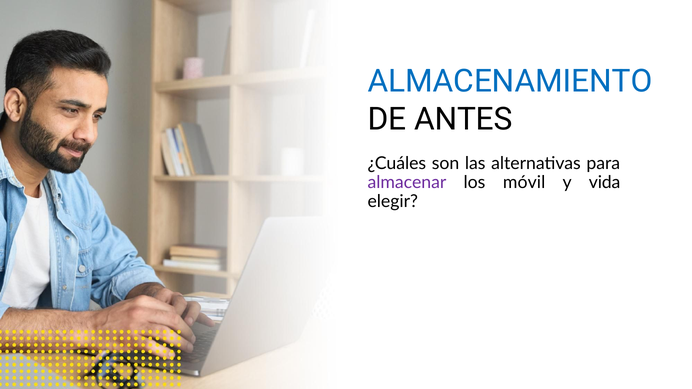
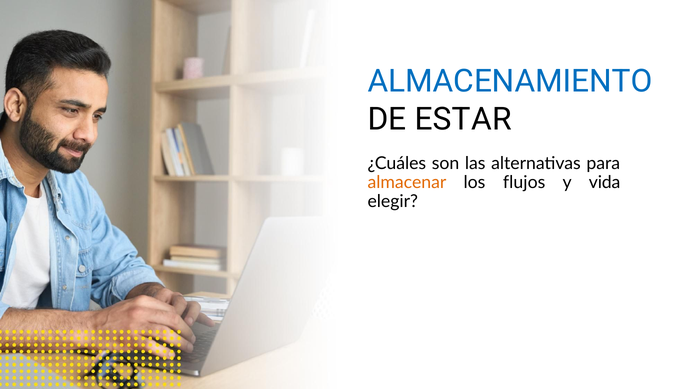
ANTES: ANTES -> ESTAR
almacenar colour: purple -> orange
móvil: móvil -> flujos
